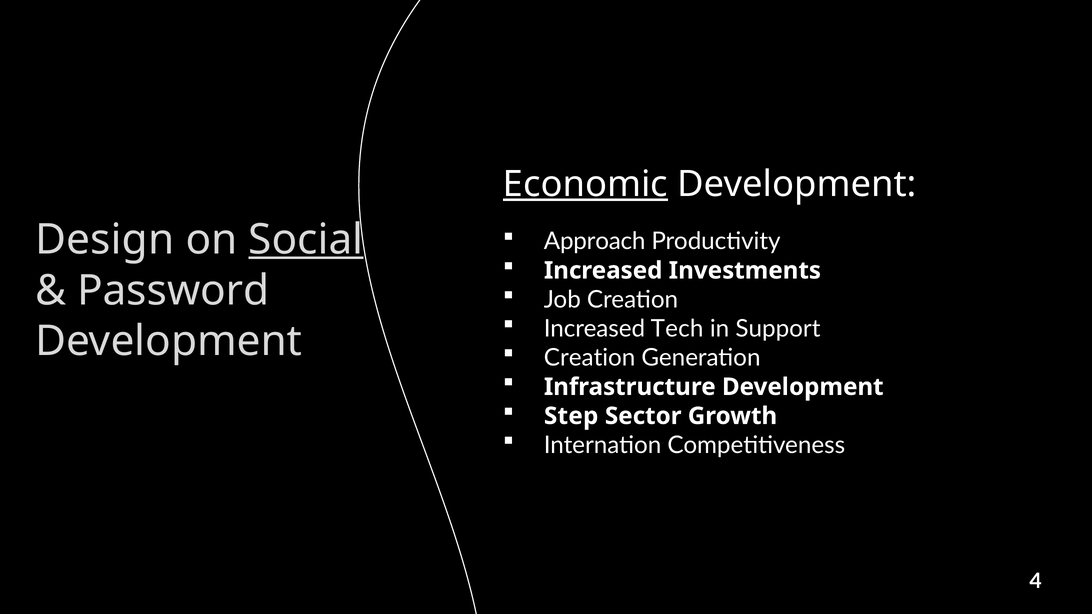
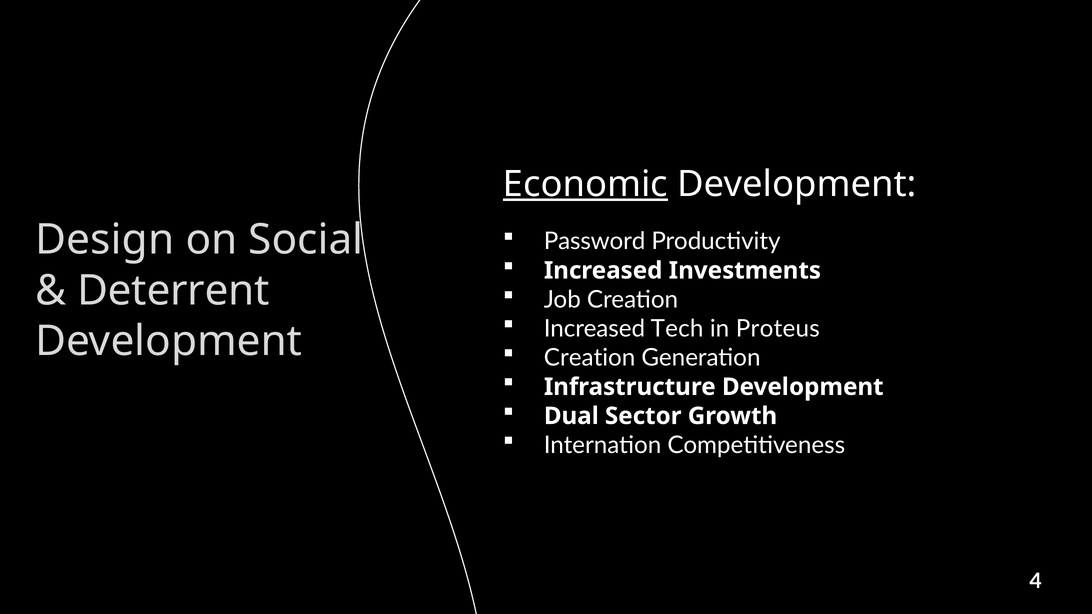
Social underline: present -> none
Approach: Approach -> Password
Password: Password -> Deterrent
Support: Support -> Proteus
Step: Step -> Dual
